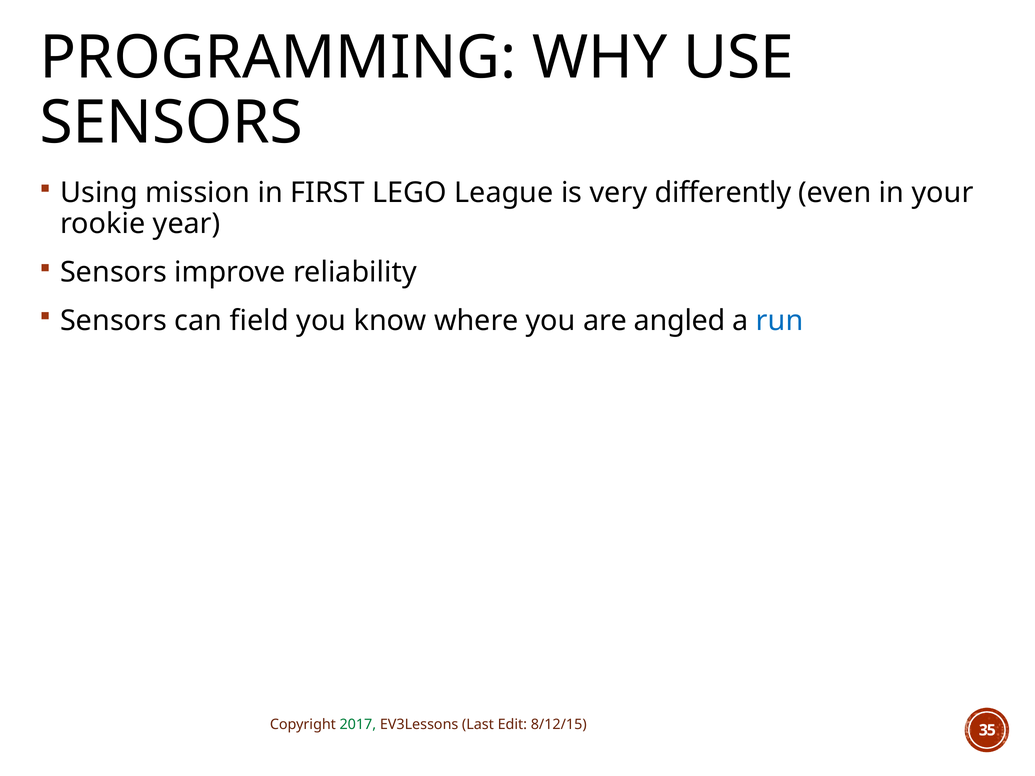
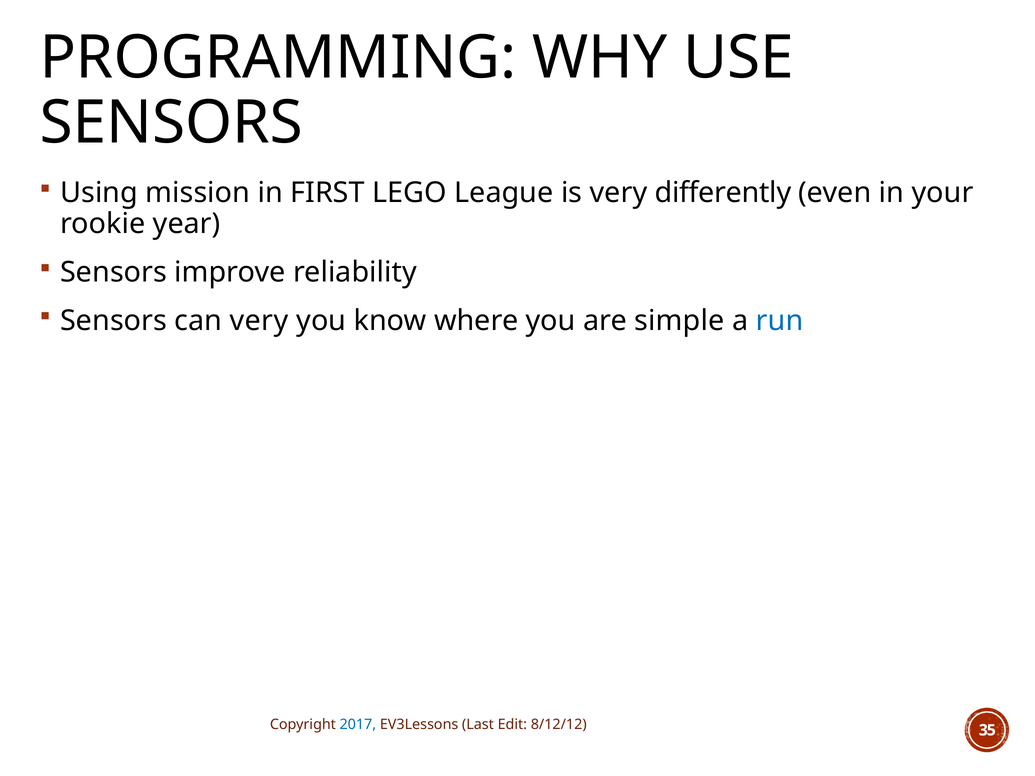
can field: field -> very
angled: angled -> simple
2017 colour: green -> blue
8/12/15: 8/12/15 -> 8/12/12
